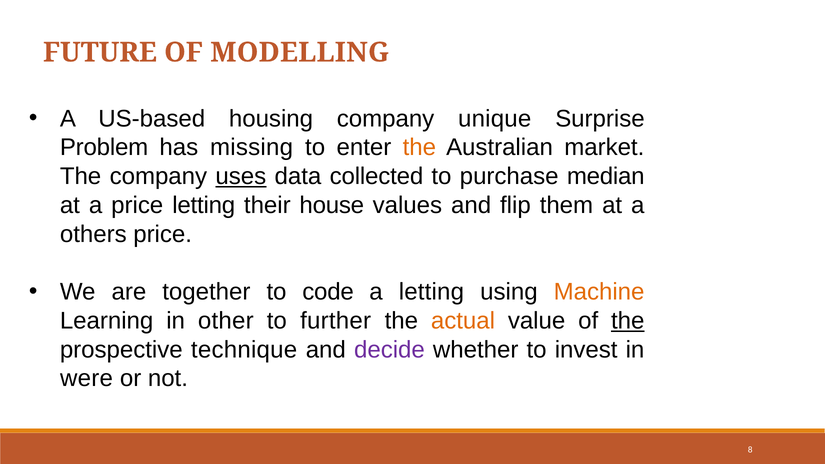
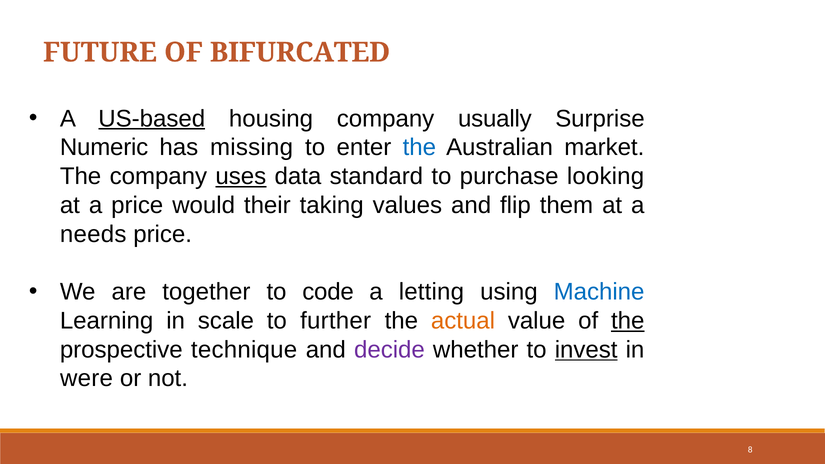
MODELLING: MODELLING -> BIFURCATED
US-based underline: none -> present
unique: unique -> usually
Problem: Problem -> Numeric
the at (419, 147) colour: orange -> blue
collected: collected -> standard
median: median -> looking
price letting: letting -> would
house: house -> taking
others: others -> needs
Machine colour: orange -> blue
other: other -> scale
invest underline: none -> present
